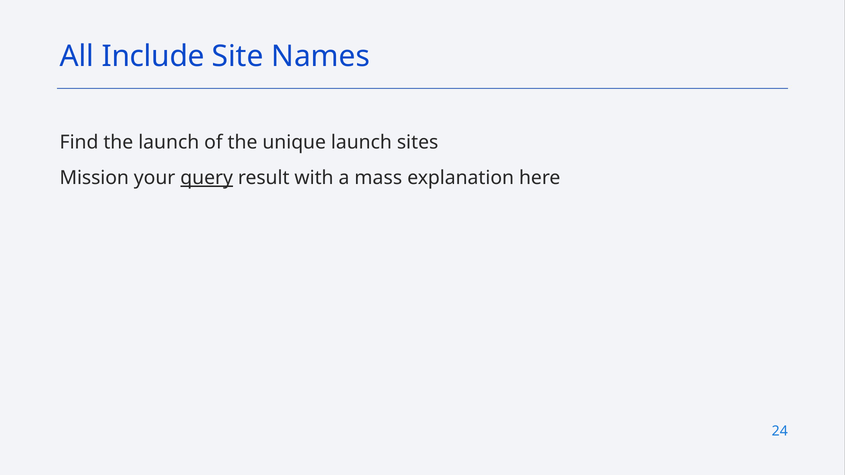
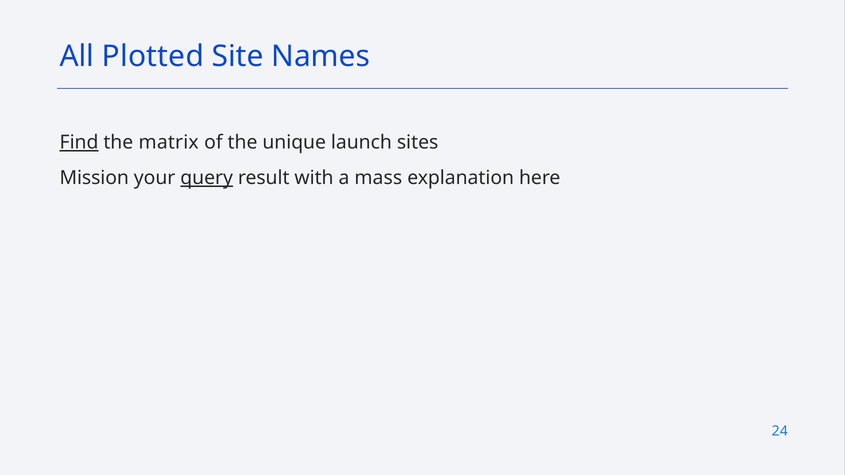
Include: Include -> Plotted
Find underline: none -> present
the launch: launch -> matrix
